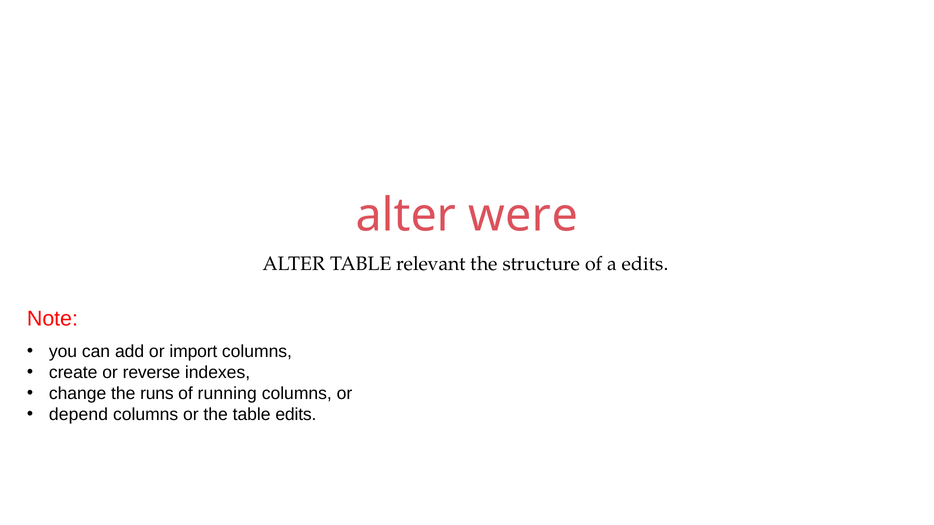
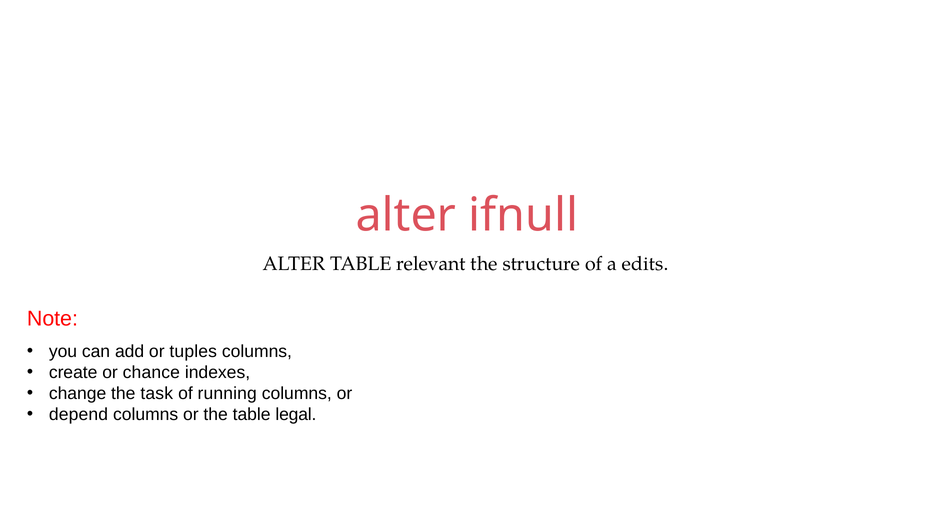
were: were -> ifnull
import: import -> tuples
reverse: reverse -> chance
runs: runs -> task
table edits: edits -> legal
